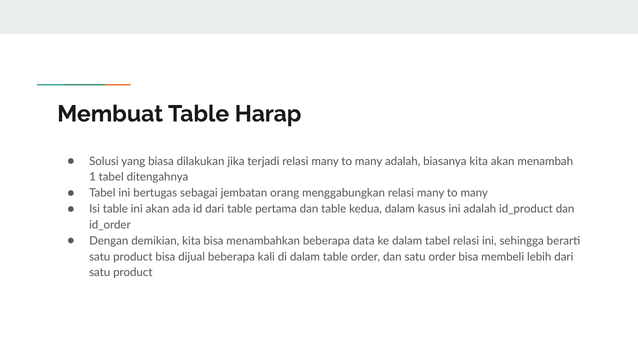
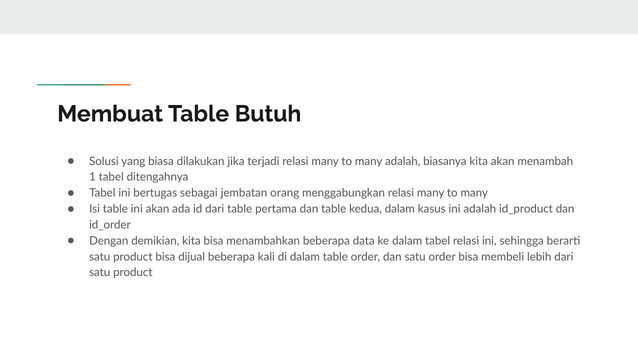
Harap: Harap -> Butuh
